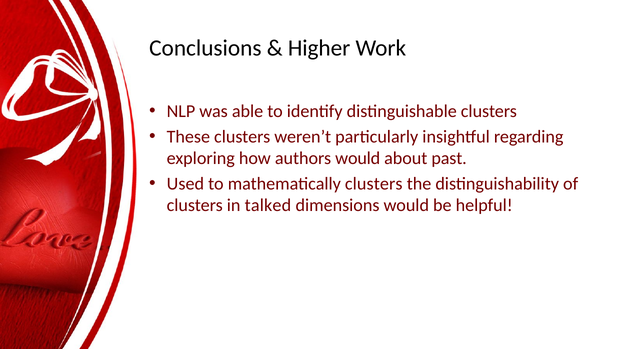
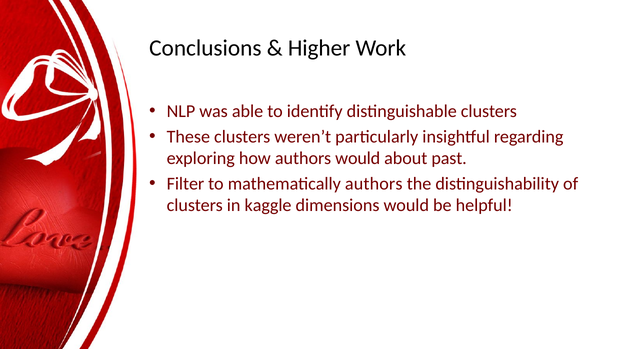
Used: Used -> Filter
mathematically clusters: clusters -> authors
talked: talked -> kaggle
